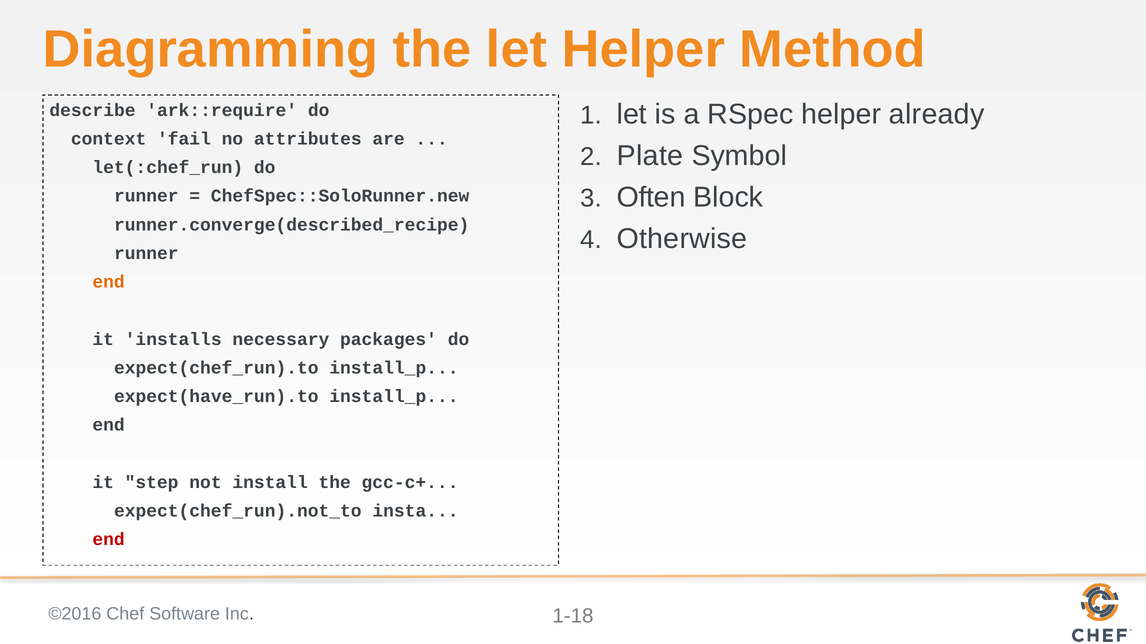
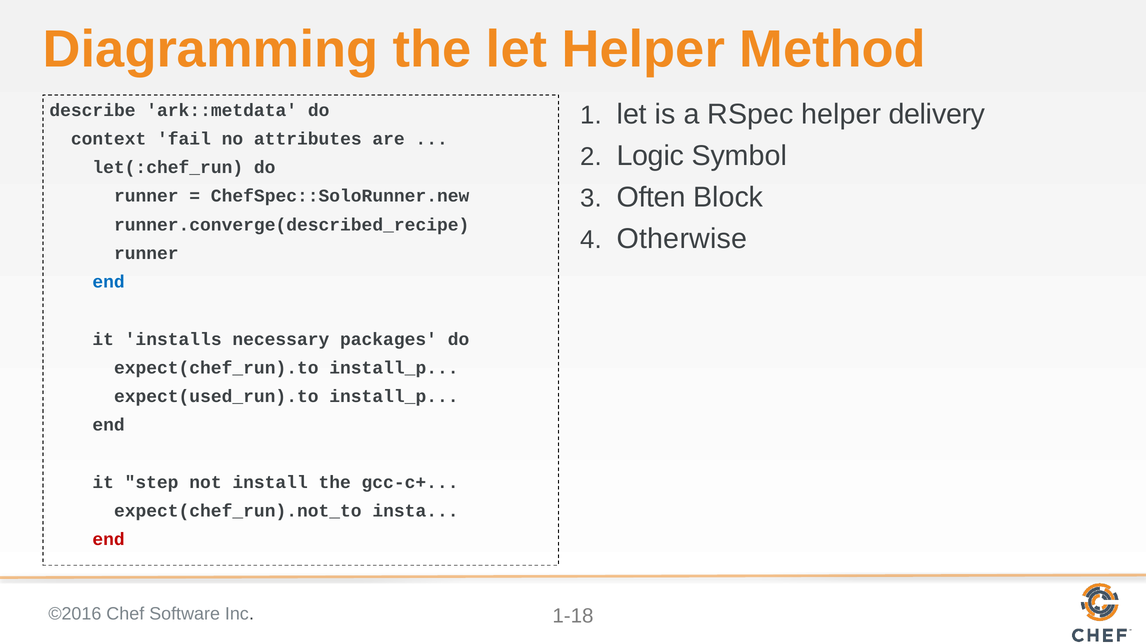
already: already -> delivery
ark::require: ark::require -> ark::metdata
Plate: Plate -> Logic
end at (109, 282) colour: orange -> blue
expect(have_run).to: expect(have_run).to -> expect(used_run).to
